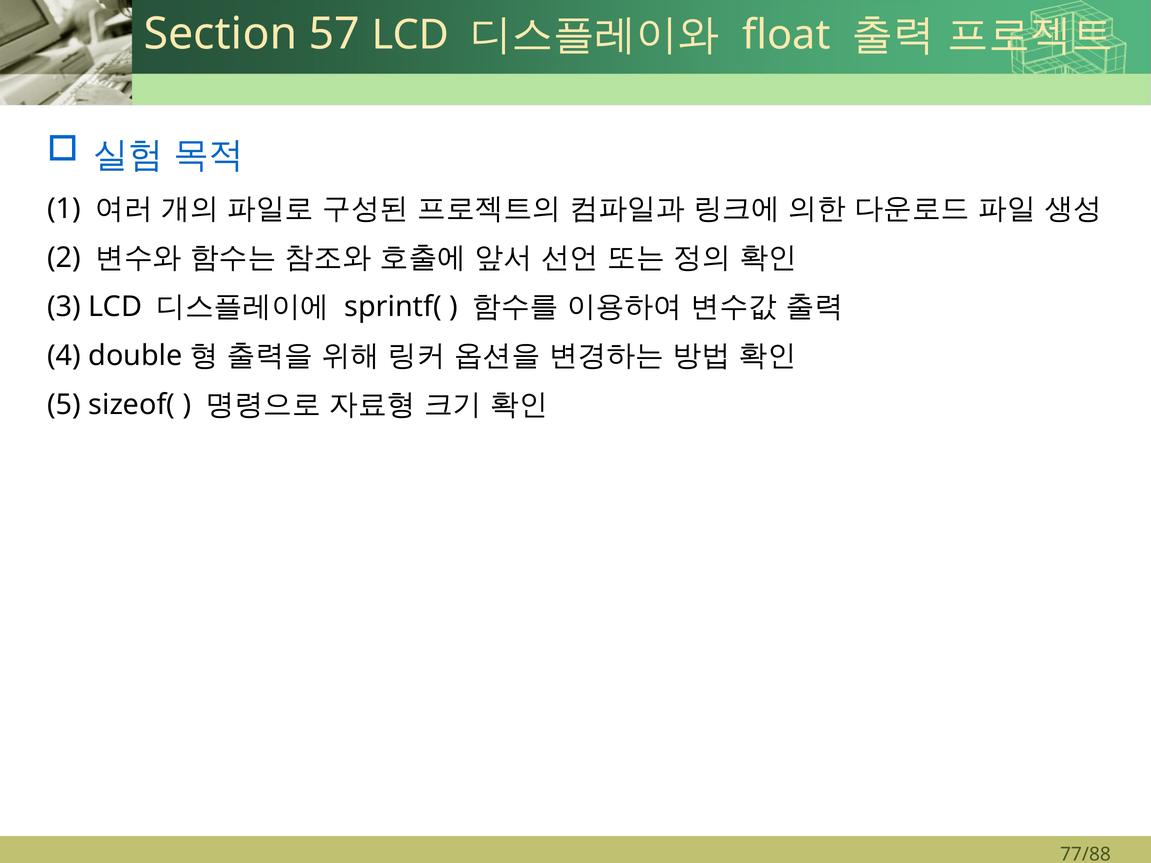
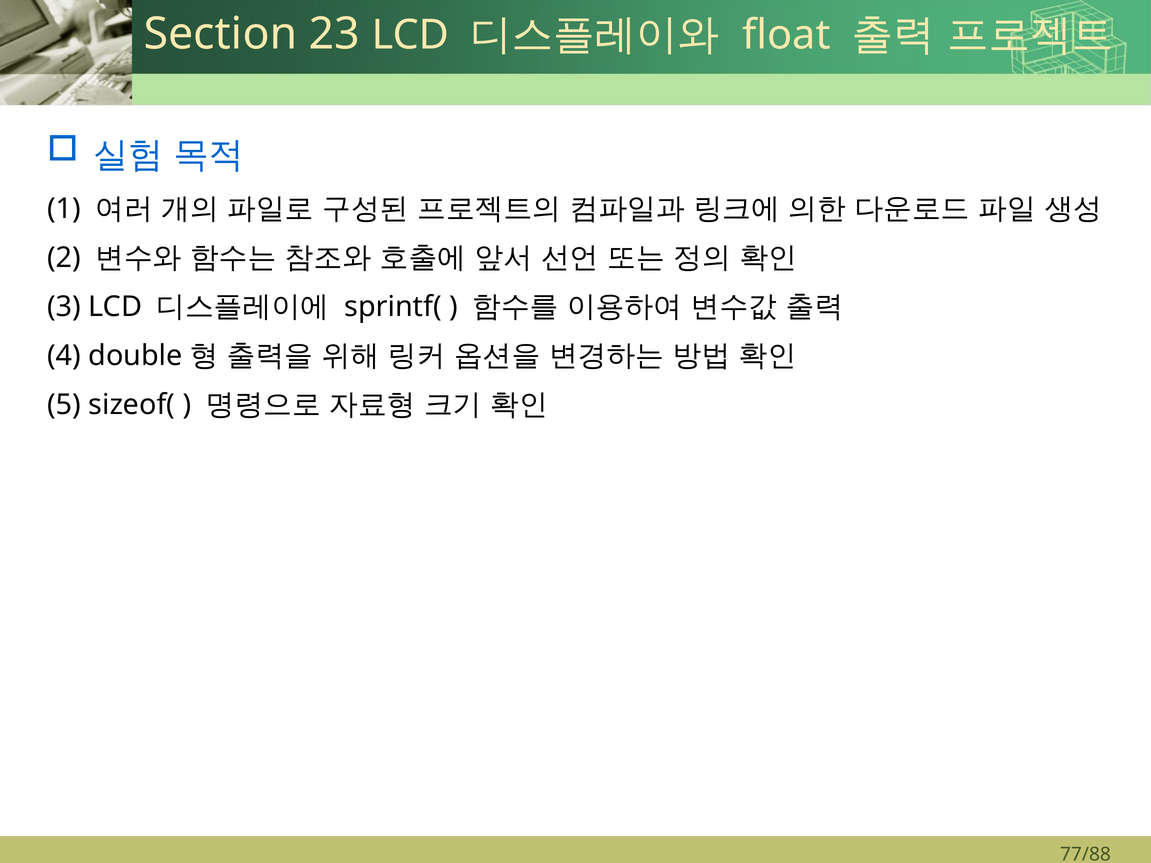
57: 57 -> 23
